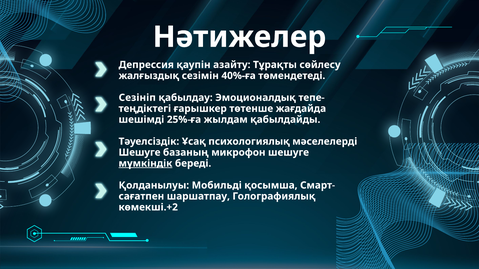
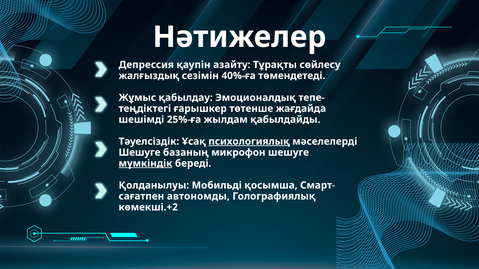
Сезініп: Сезініп -> Жұмыс
психологиялық underline: none -> present
шаршатпау: шаршатпау -> автономды
